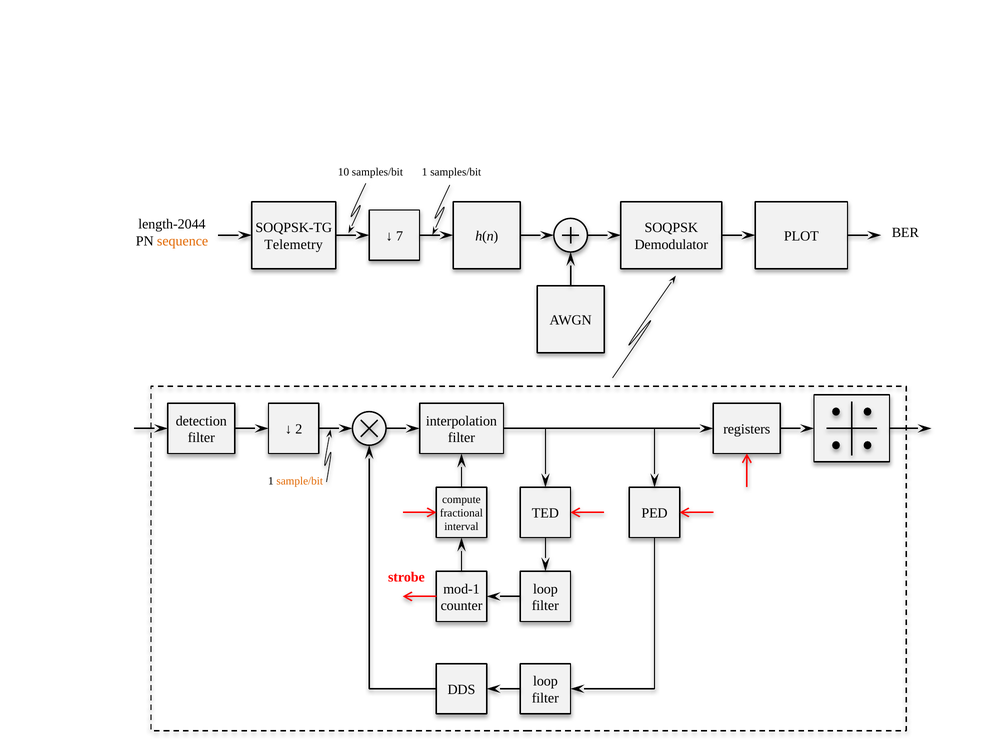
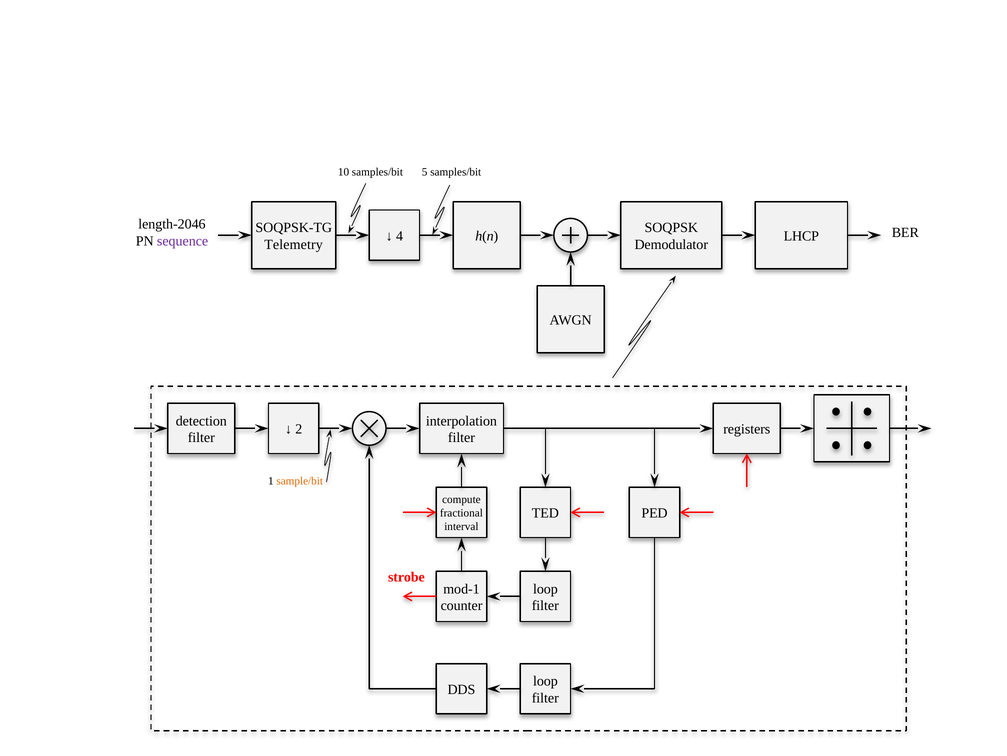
10 samples/bit 1: 1 -> 5
length-2044: length-2044 -> length-2046
7: 7 -> 4
PLOT: PLOT -> LHCP
sequence colour: orange -> purple
